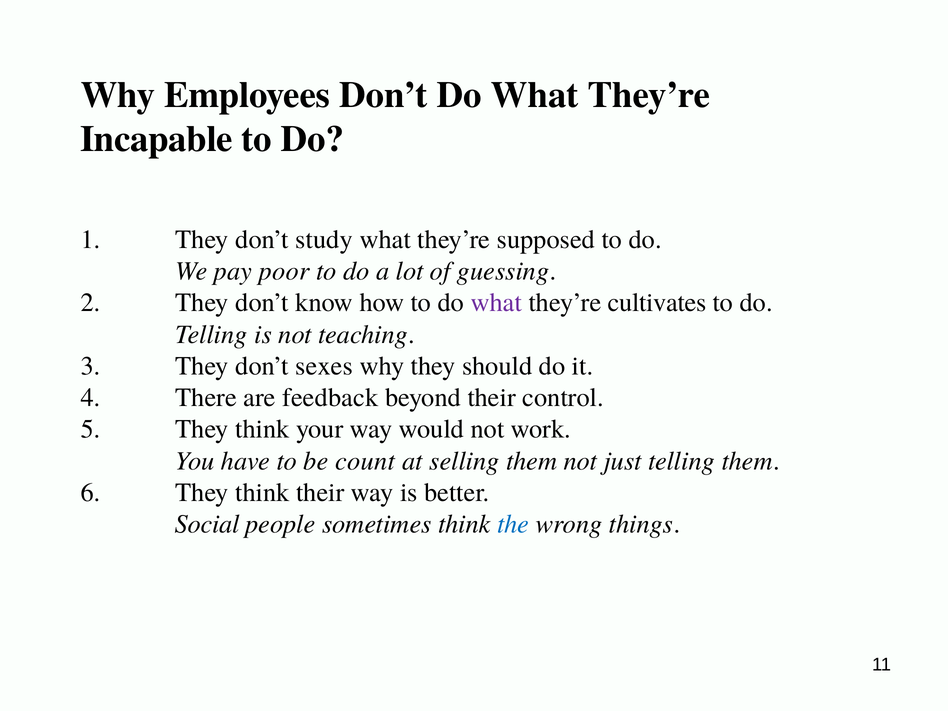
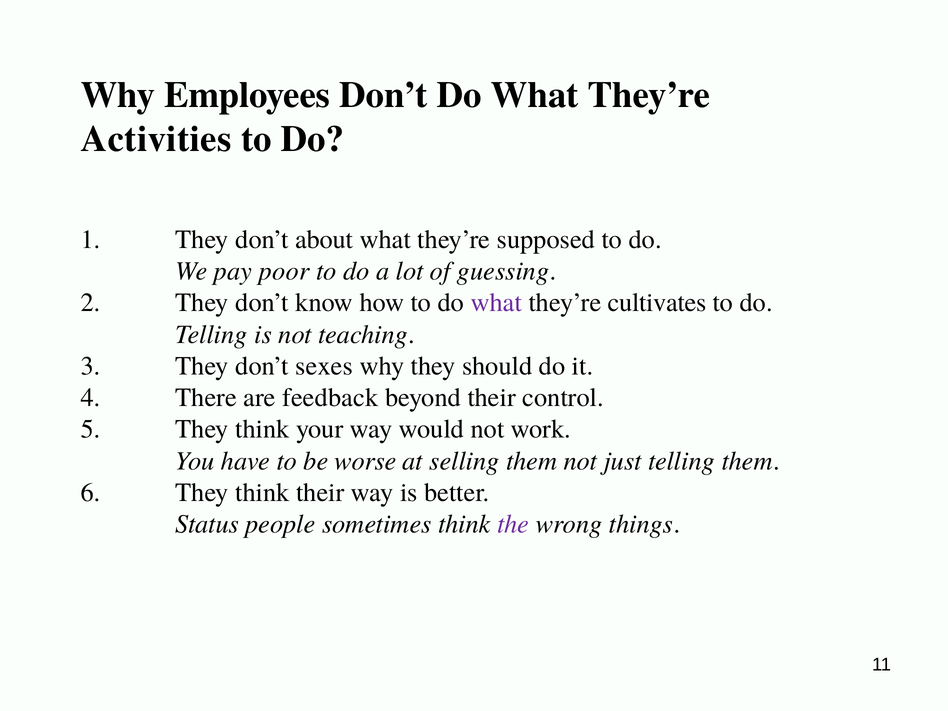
Incapable: Incapable -> Activities
study: study -> about
count: count -> worse
Social: Social -> Status
the colour: blue -> purple
